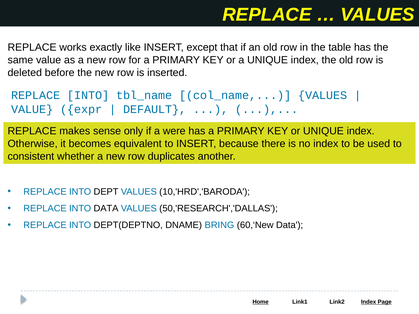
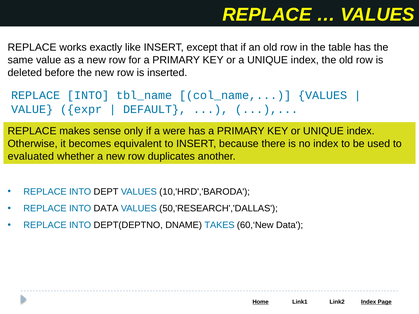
consistent: consistent -> evaluated
BRING: BRING -> TAKES
